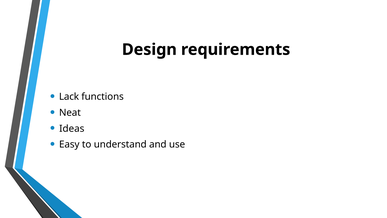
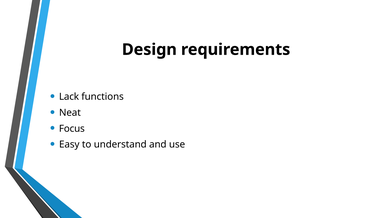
Ideas: Ideas -> Focus
